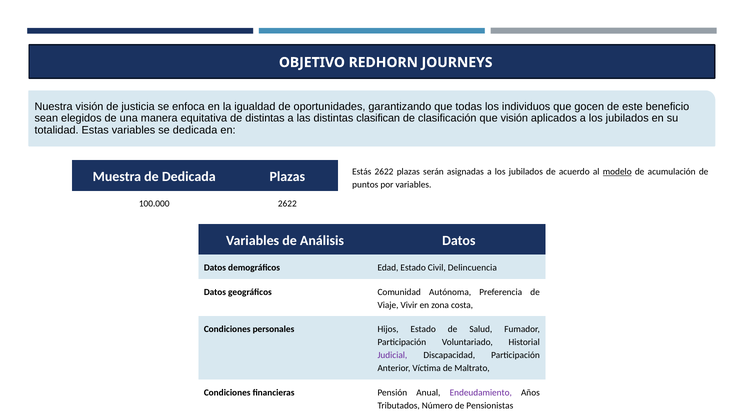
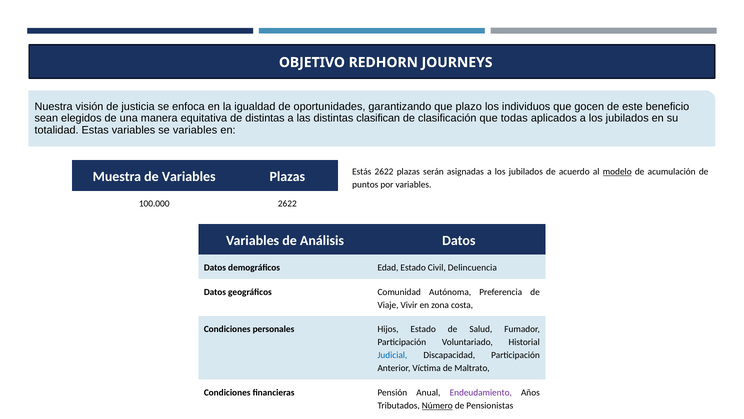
todas: todas -> plazo
que visión: visión -> todas
se dedicada: dedicada -> variables
de Dedicada: Dedicada -> Variables
Judicial colour: purple -> blue
Número underline: none -> present
